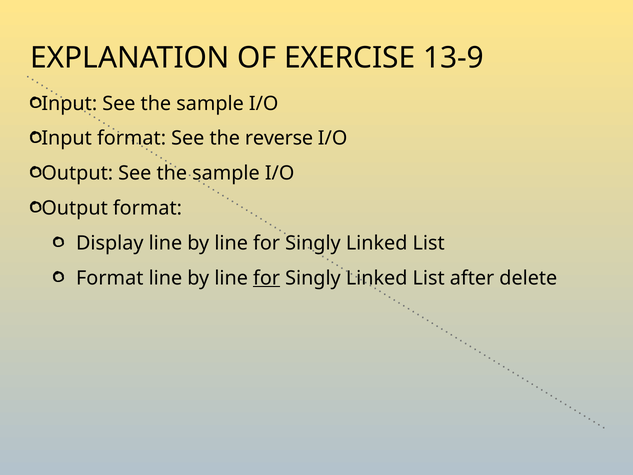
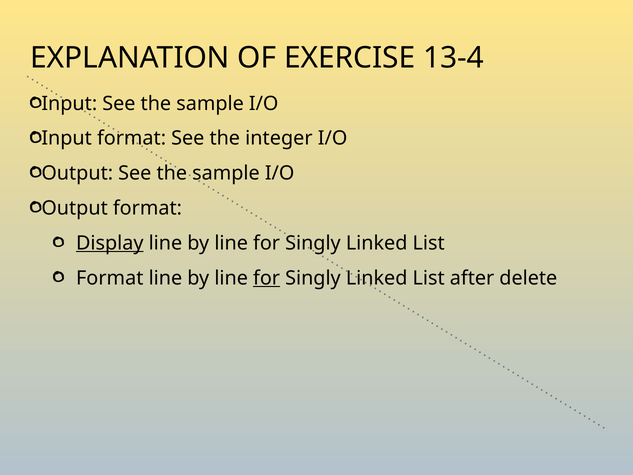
13-9: 13-9 -> 13-4
reverse: reverse -> integer
Display underline: none -> present
